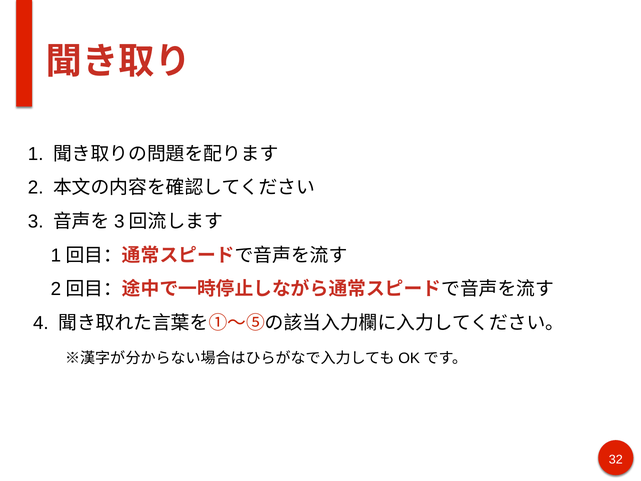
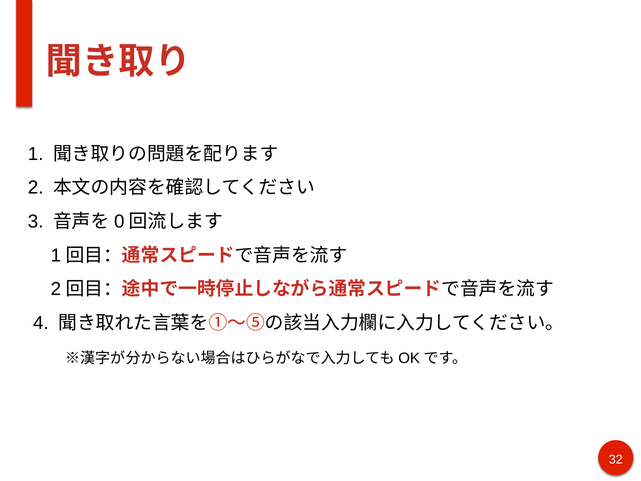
3 at (119, 222): 3 -> 0
